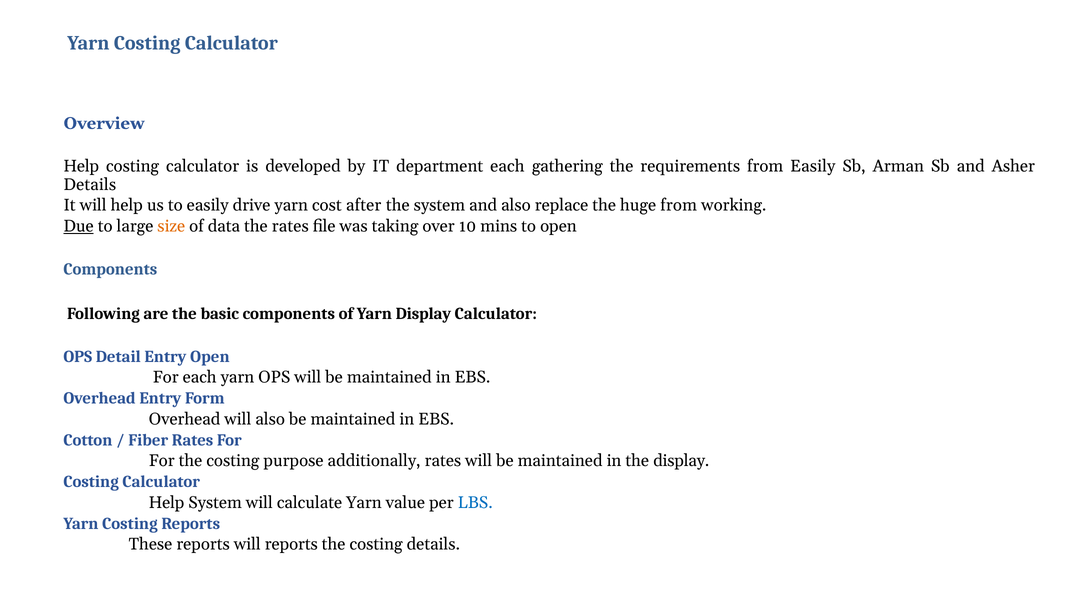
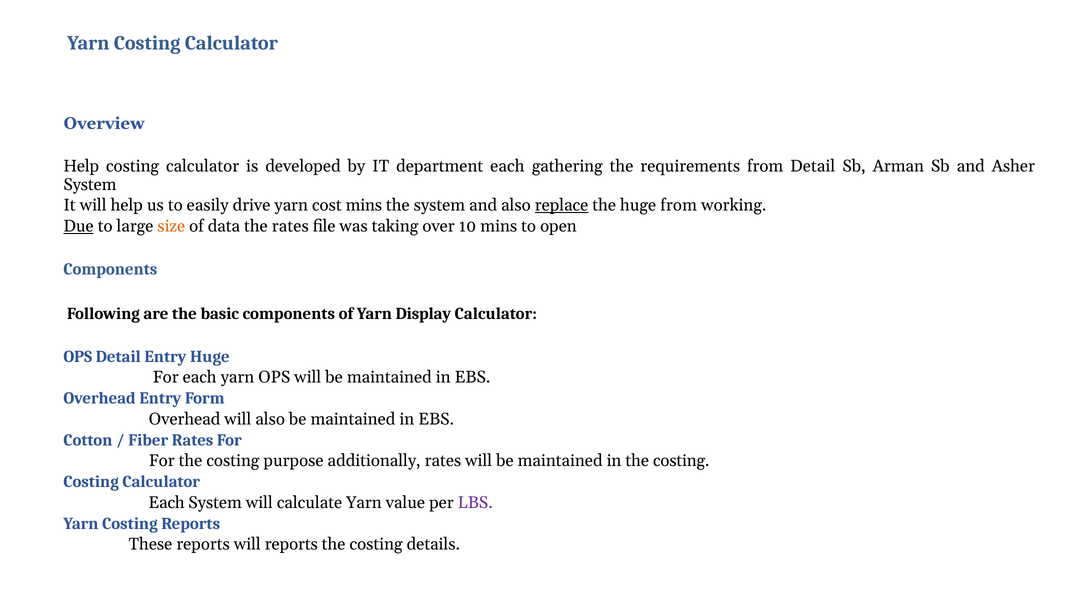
from Easily: Easily -> Detail
Details at (90, 184): Details -> System
cost after: after -> mins
replace underline: none -> present
Entry Open: Open -> Huge
in the display: display -> costing
Help at (167, 502): Help -> Each
LBS colour: blue -> purple
